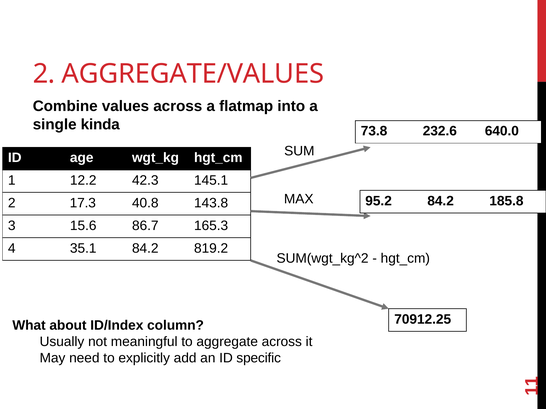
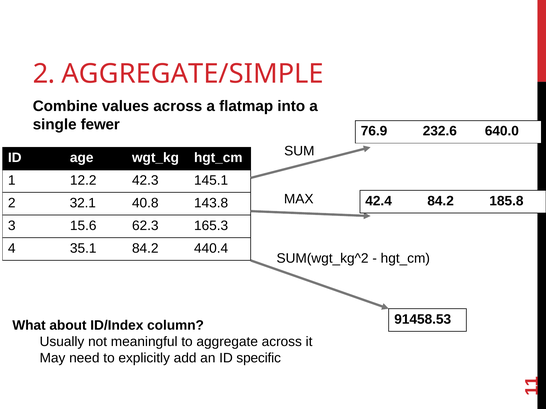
AGGREGATE/VALUES: AGGREGATE/VALUES -> AGGREGATE/SIMPLE
kinda: kinda -> fewer
73.8: 73.8 -> 76.9
95.2: 95.2 -> 42.4
17.3: 17.3 -> 32.1
86.7: 86.7 -> 62.3
819.2: 819.2 -> 440.4
70912.25: 70912.25 -> 91458.53
